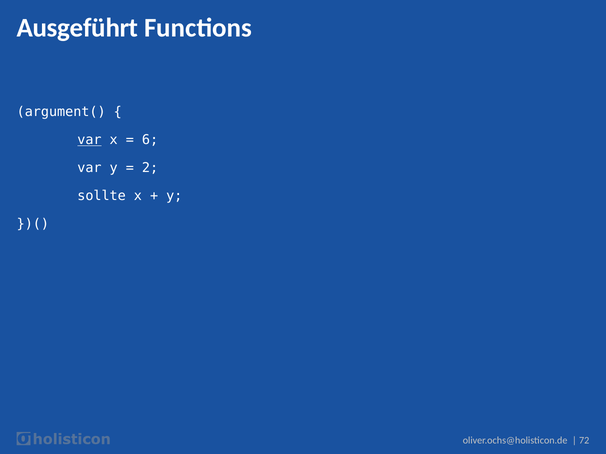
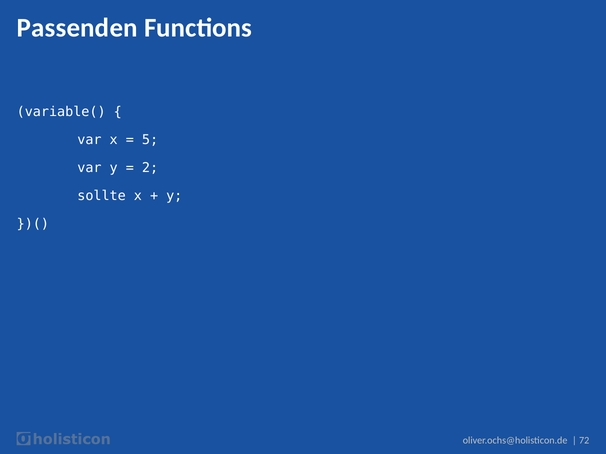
Ausgeführt: Ausgeführt -> Passenden
argument(: argument( -> variable(
var at (89, 140) underline: present -> none
6: 6 -> 5
